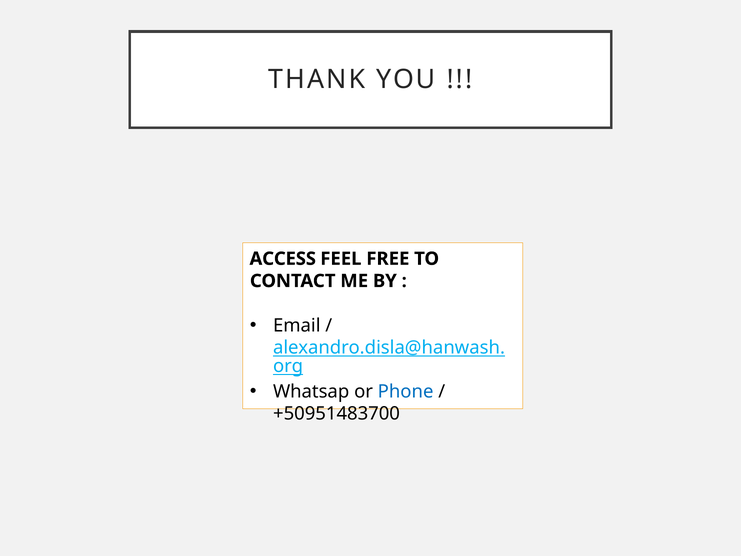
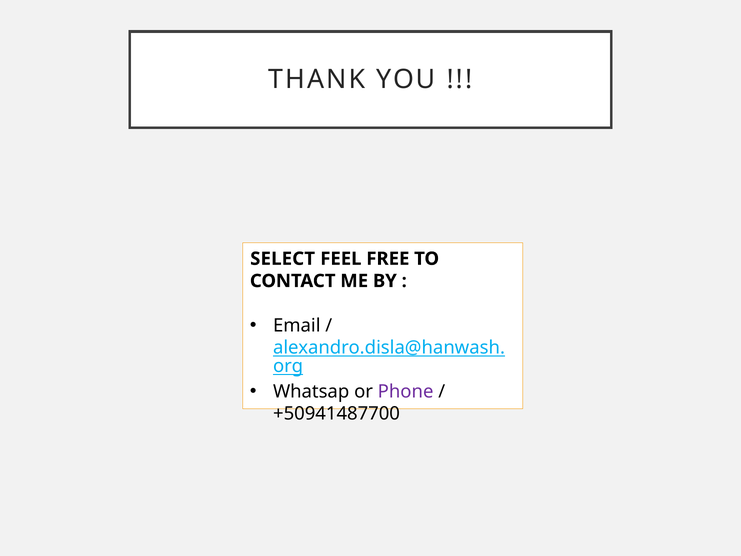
ACCESS: ACCESS -> SELECT
Phone colour: blue -> purple
+50951483700: +50951483700 -> +50941487700
